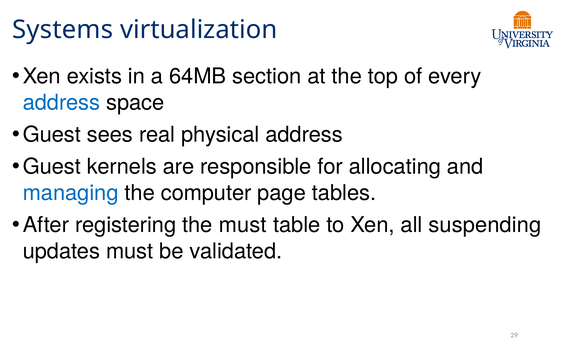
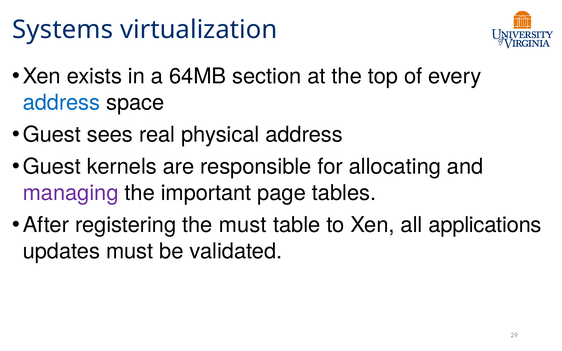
managing colour: blue -> purple
computer: computer -> important
suspending: suspending -> applications
